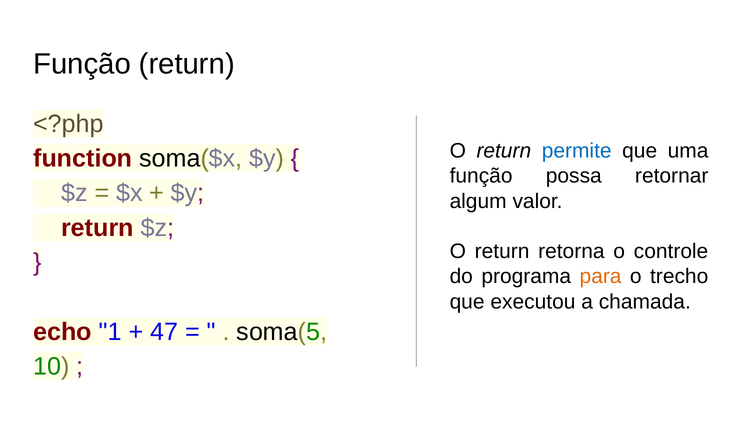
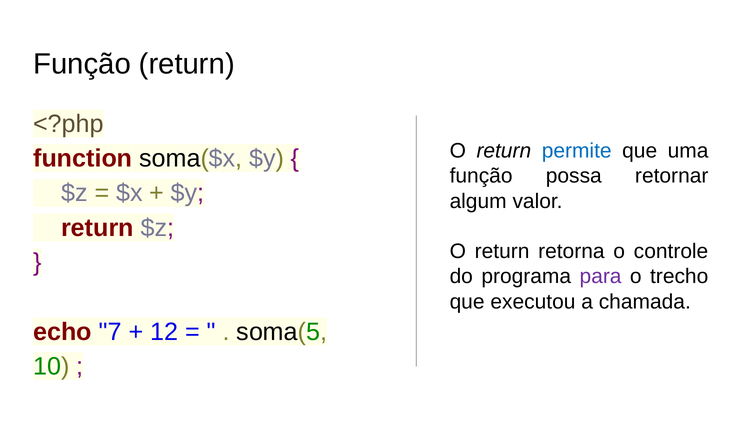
para colour: orange -> purple
1: 1 -> 7
47: 47 -> 12
